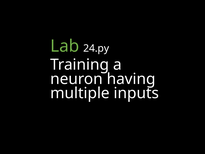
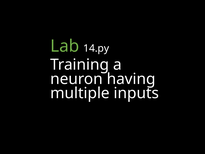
24.py: 24.py -> 14.py
